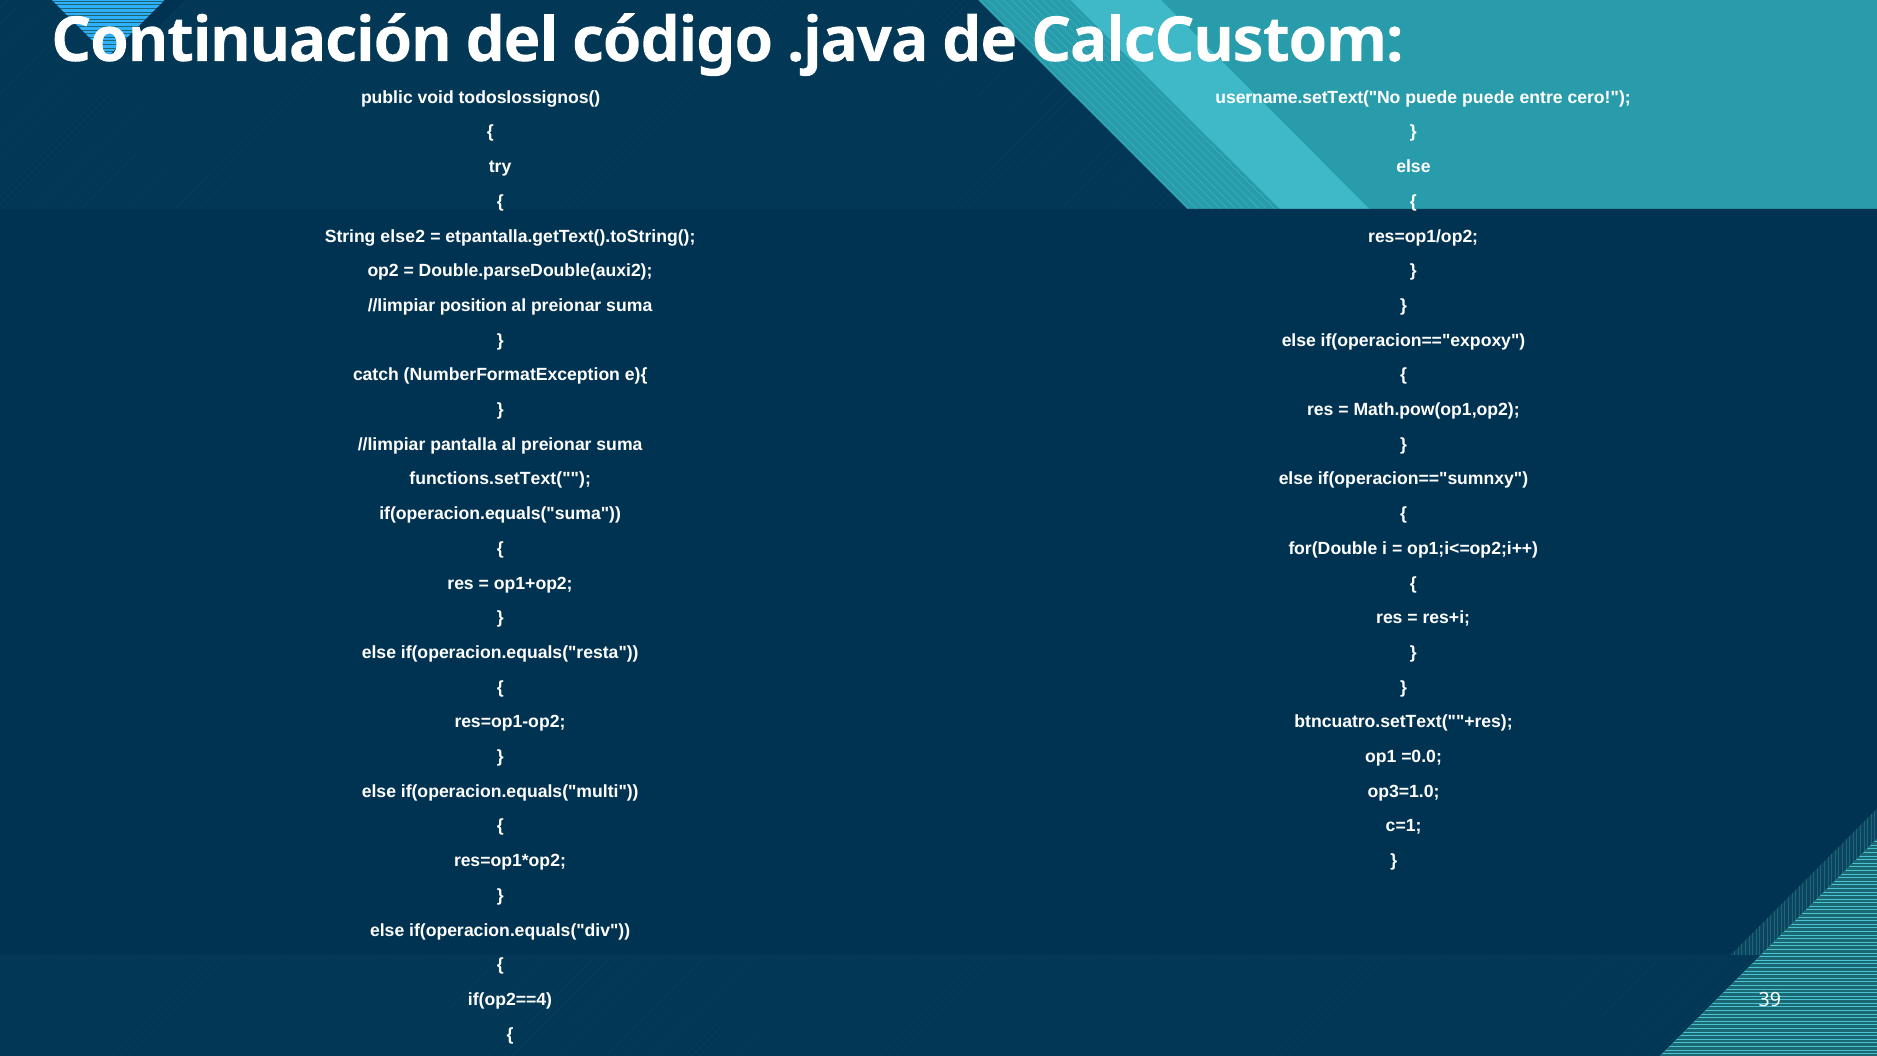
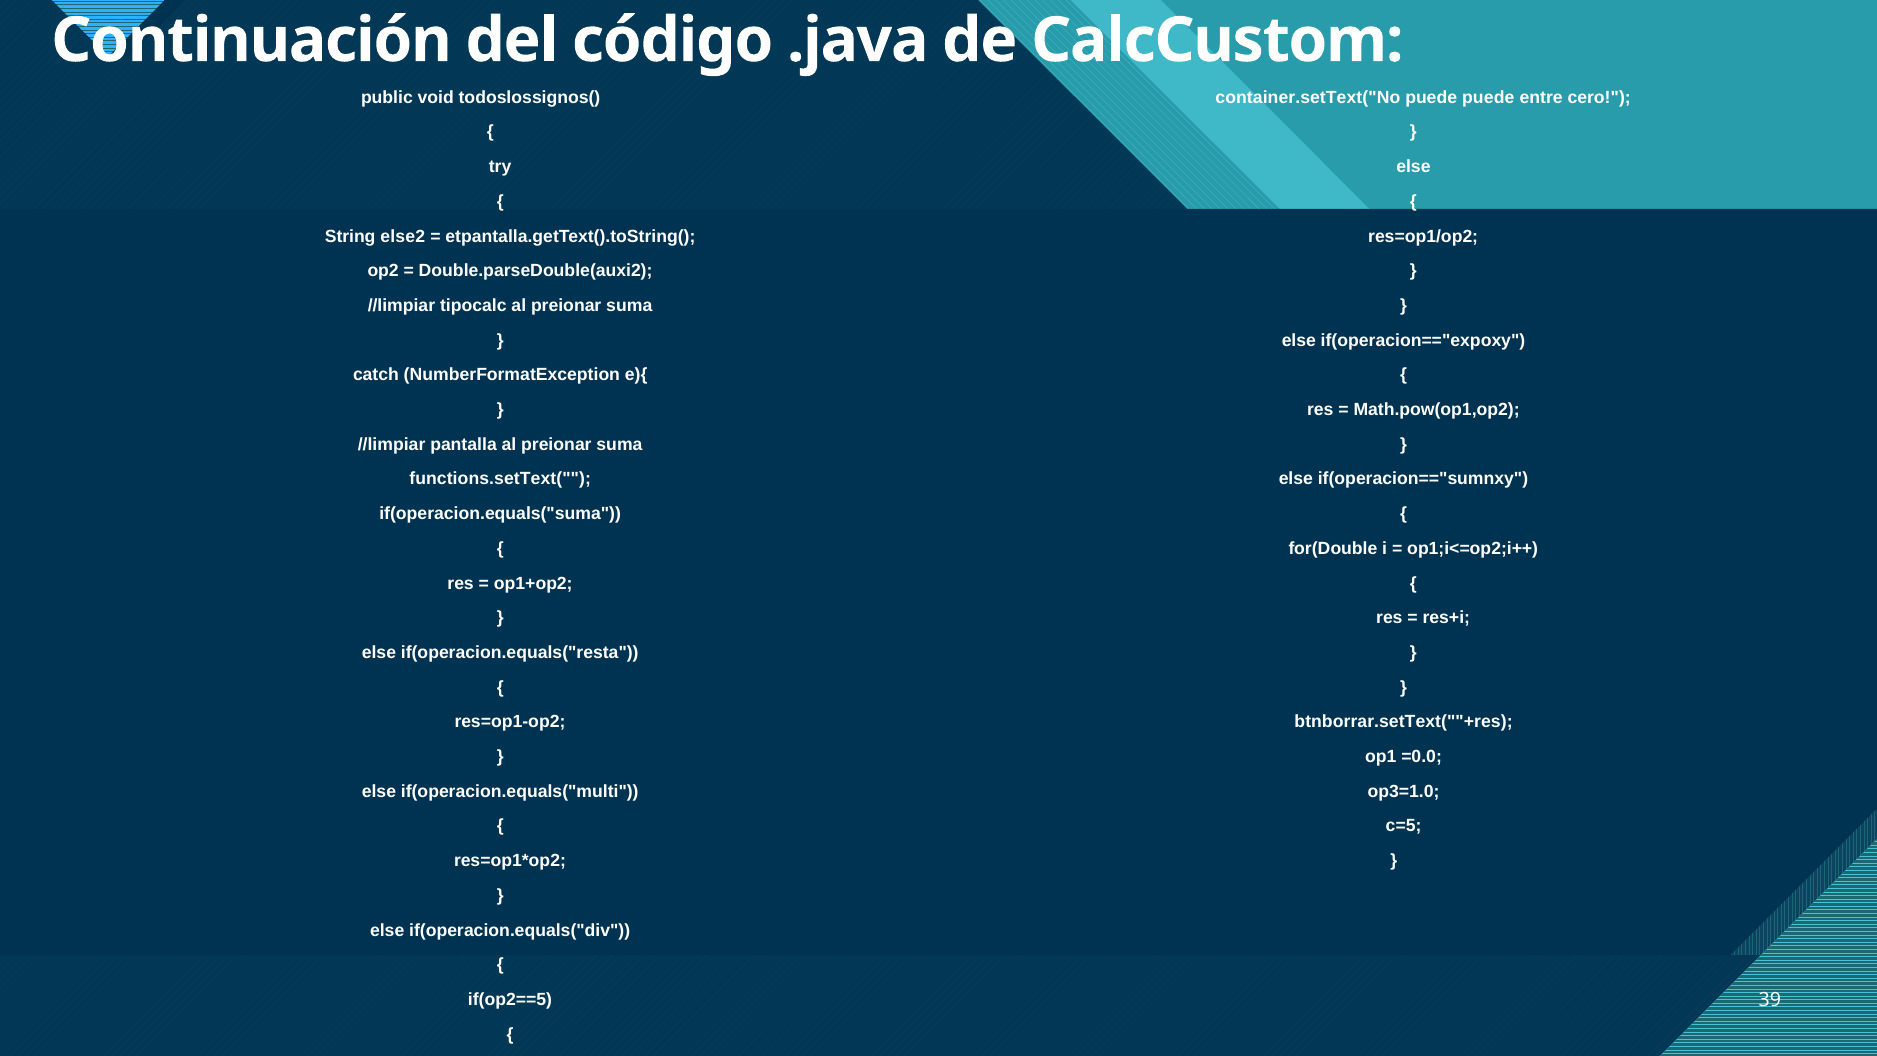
username.setText("No: username.setText("No -> container.setText("No
position: position -> tipocalc
btncuatro.setText(""+res: btncuatro.setText(""+res -> btnborrar.setText(""+res
c=1: c=1 -> c=5
if(op2==4: if(op2==4 -> if(op2==5
